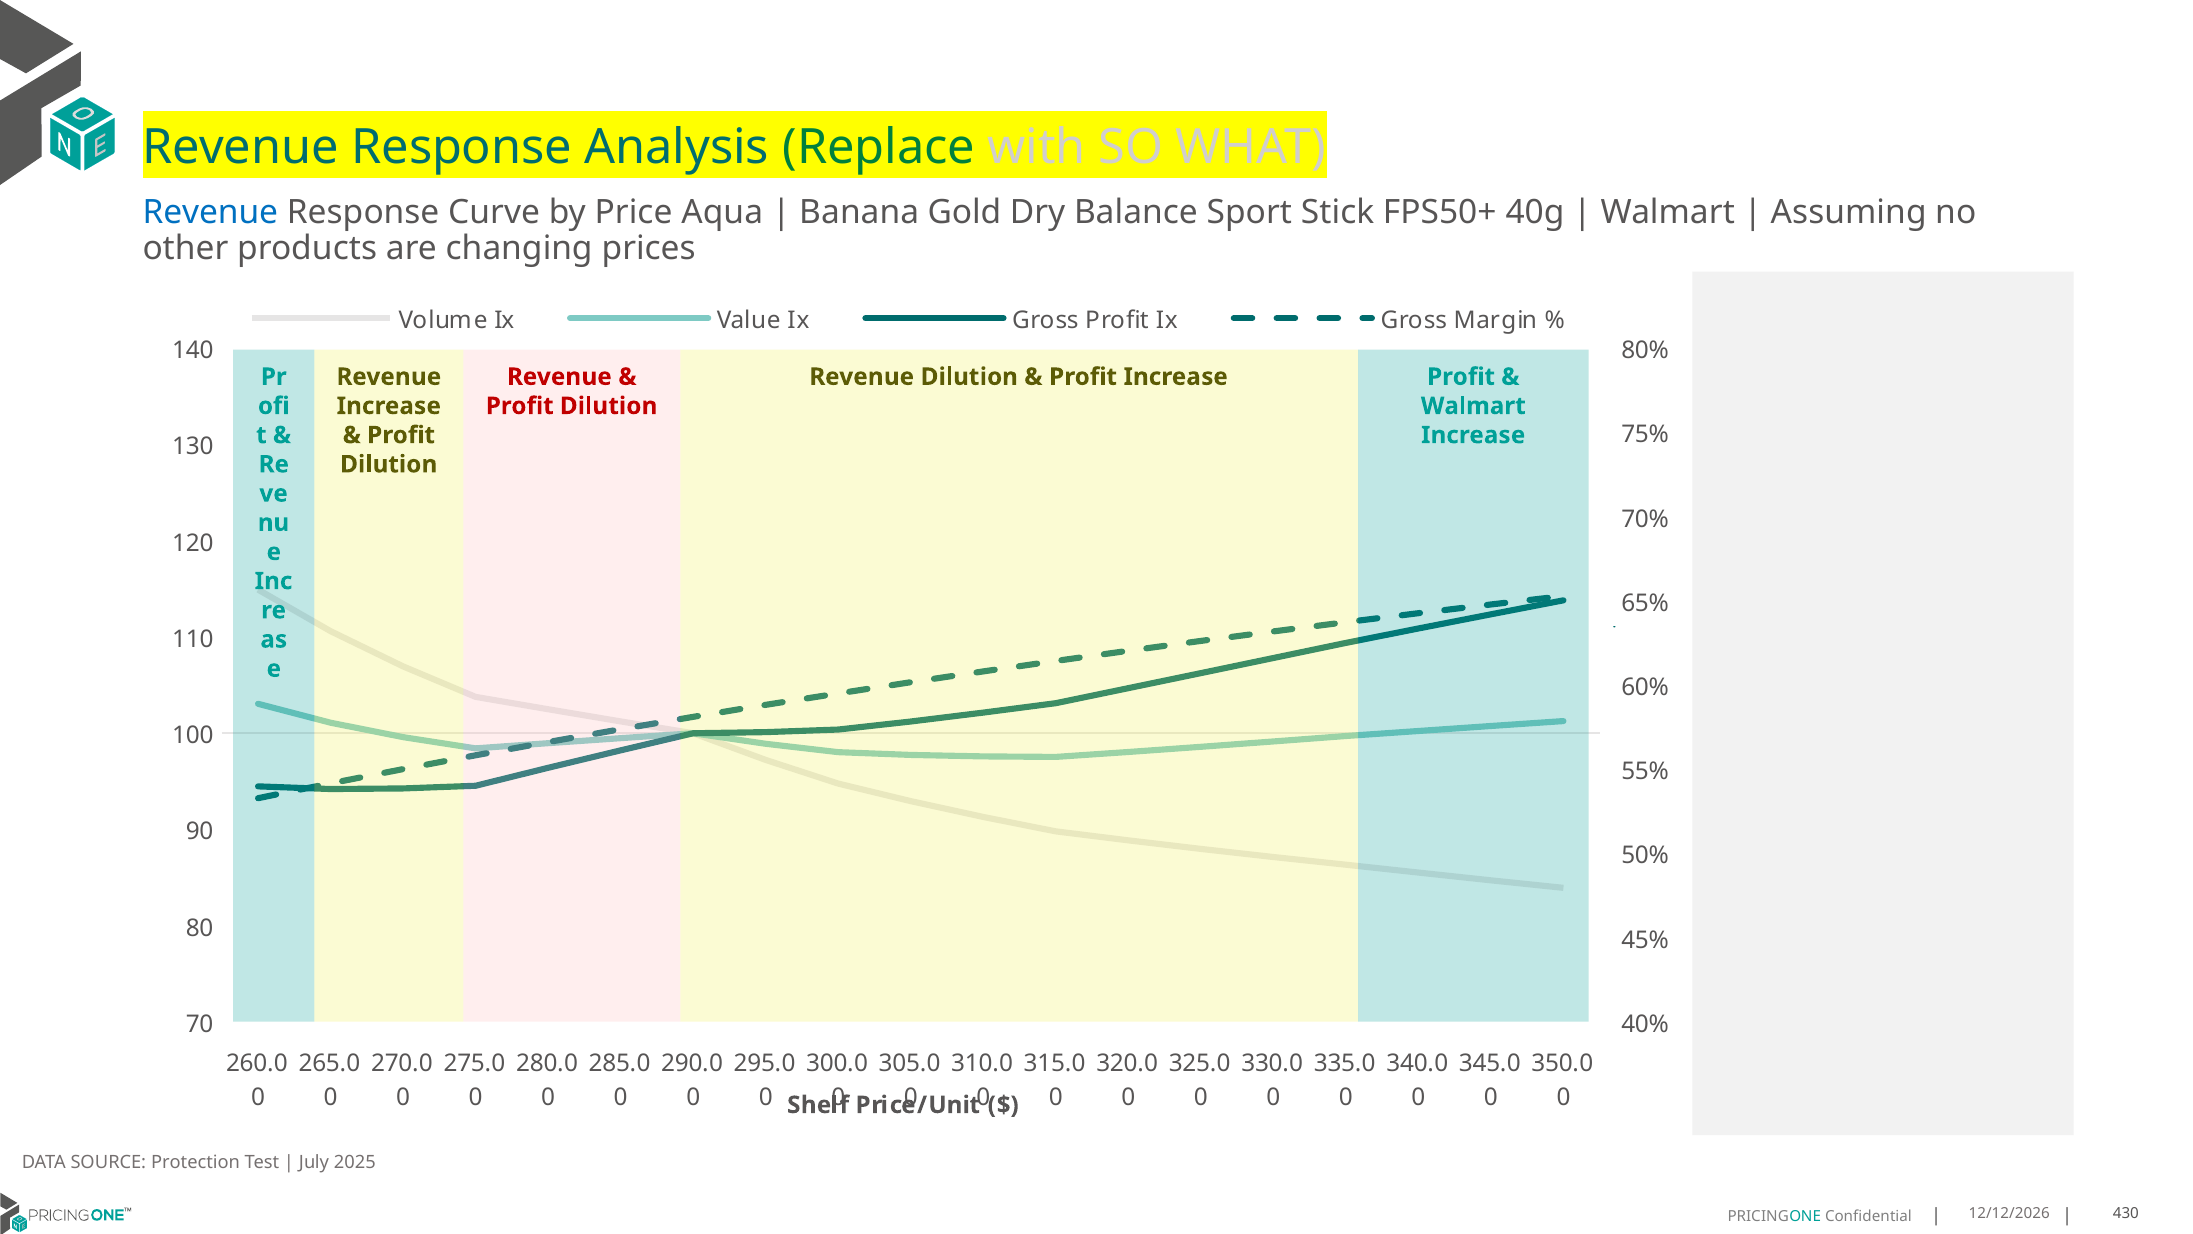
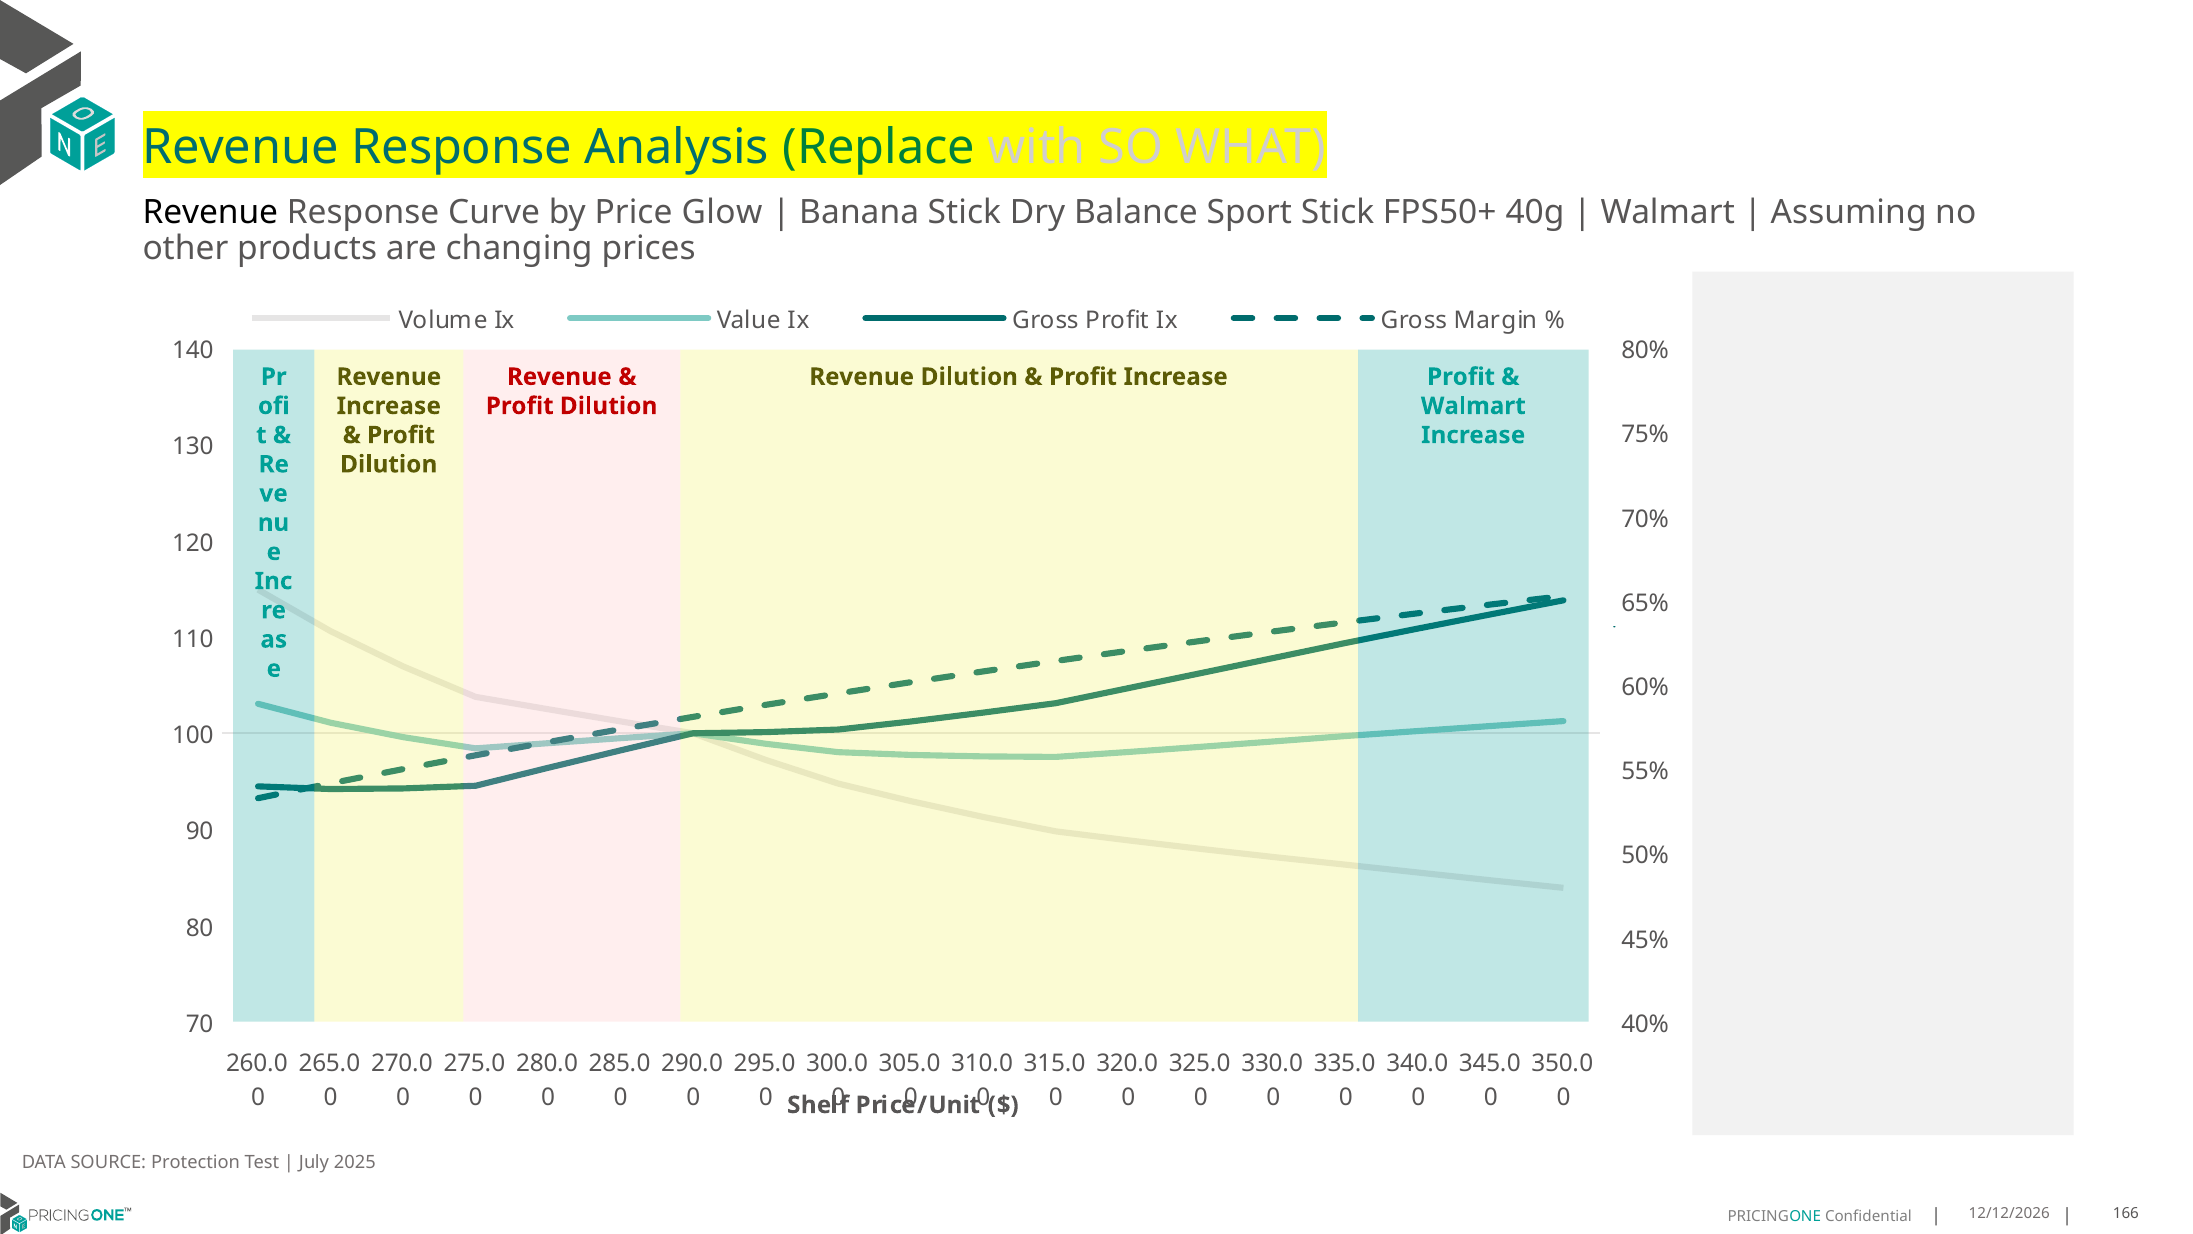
Revenue at (210, 212) colour: blue -> black
Aqua: Aqua -> Glow
Banana Gold: Gold -> Stick
430: 430 -> 166
